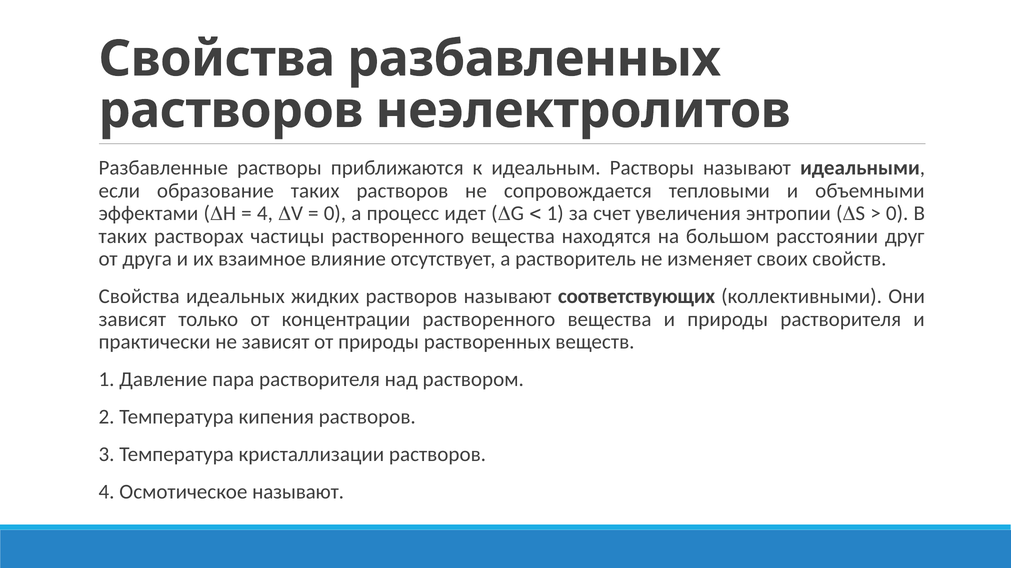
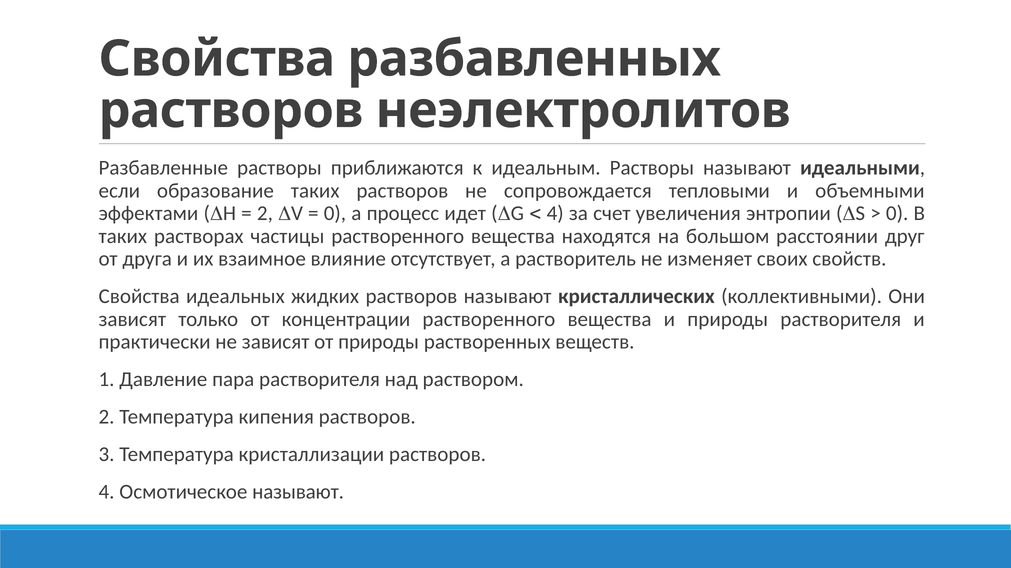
4 at (265, 214): 4 -> 2
1 at (555, 214): 1 -> 4
соответствующих: соответствующих -> кристаллических
